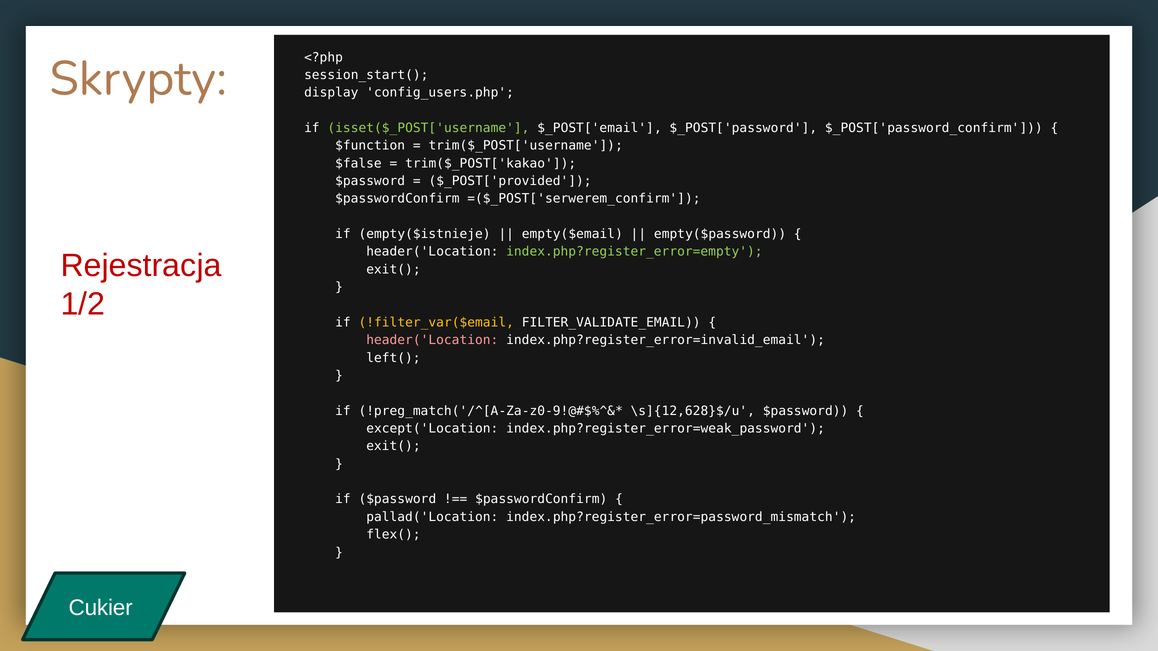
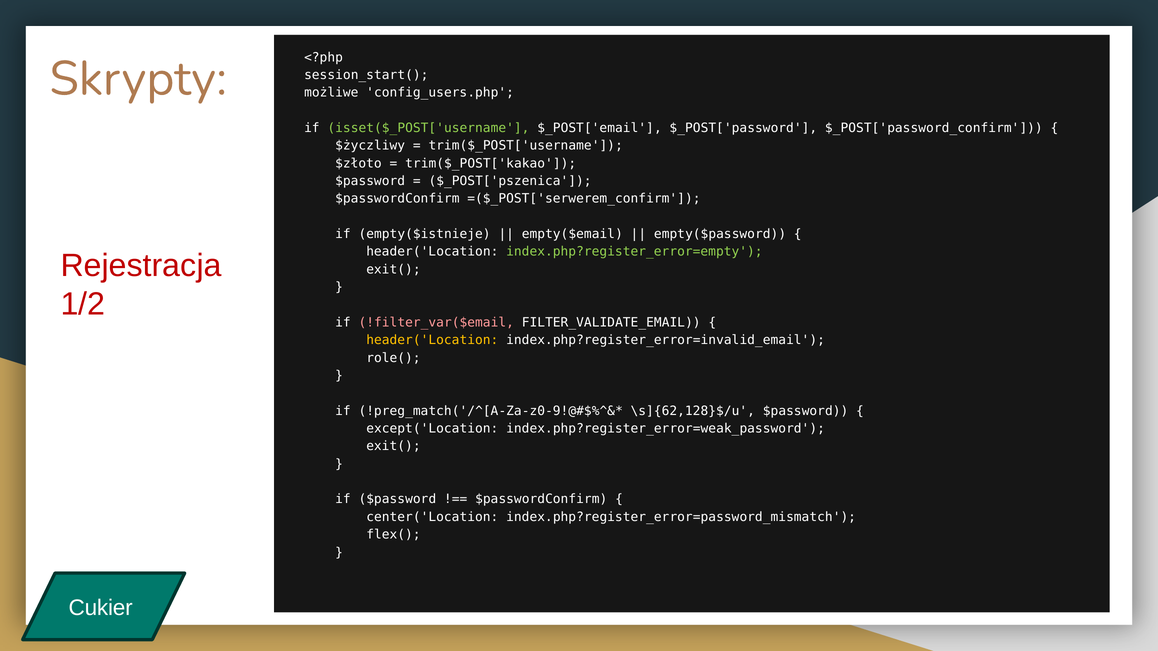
display: display -> możliwe
$function: $function -> $życzliwy
$false: $false -> $złoto
$_POST['provided: $_POST['provided -> $_POST['pszenica
!filter_var($email colour: yellow -> pink
header('Location at (432, 340) colour: pink -> yellow
left(: left( -> role(
\s]{12,628}$/u: \s]{12,628}$/u -> \s]{62,128}$/u
pallad('Location: pallad('Location -> center('Location
